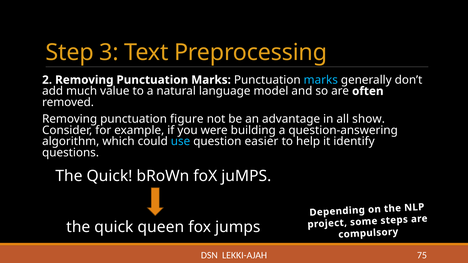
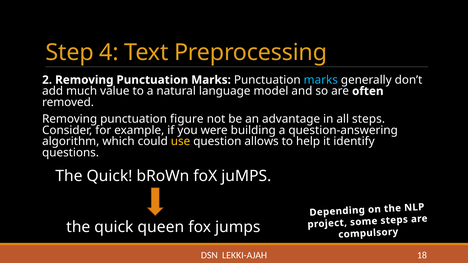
3: 3 -> 4
all show: show -> steps
use colour: light blue -> yellow
easier: easier -> allows
75: 75 -> 18
